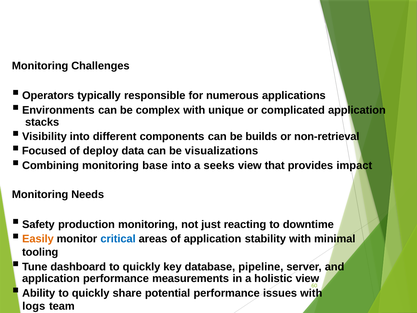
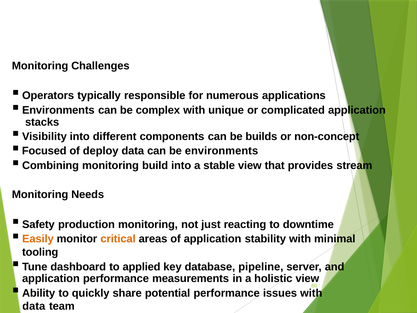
non-retrieval: non-retrieval -> non-concept
be visualizations: visualizations -> environments
base: base -> build
seeks: seeks -> stable
impact: impact -> stream
critical colour: blue -> orange
dashboard to quickly: quickly -> applied
logs at (34, 306): logs -> data
